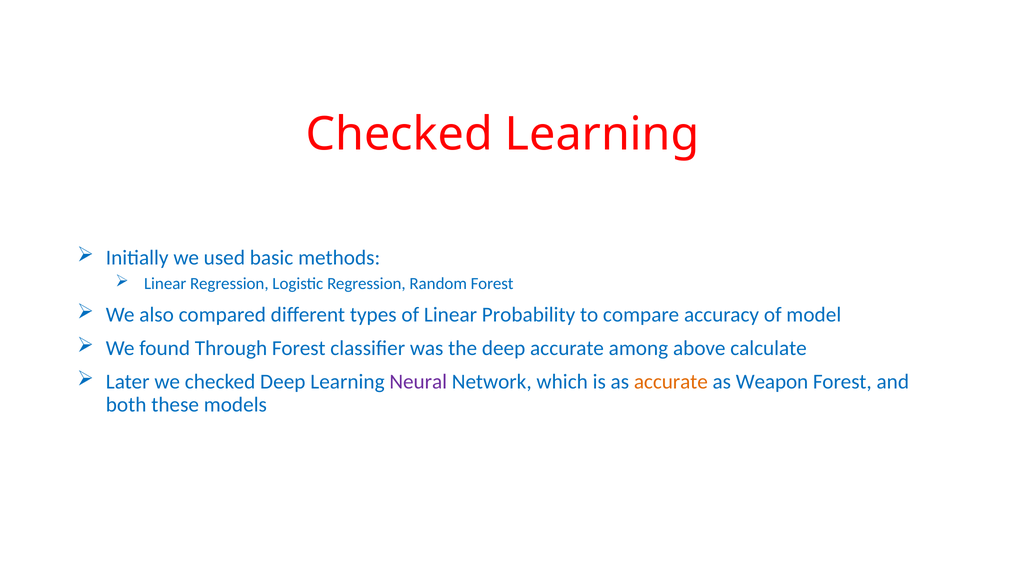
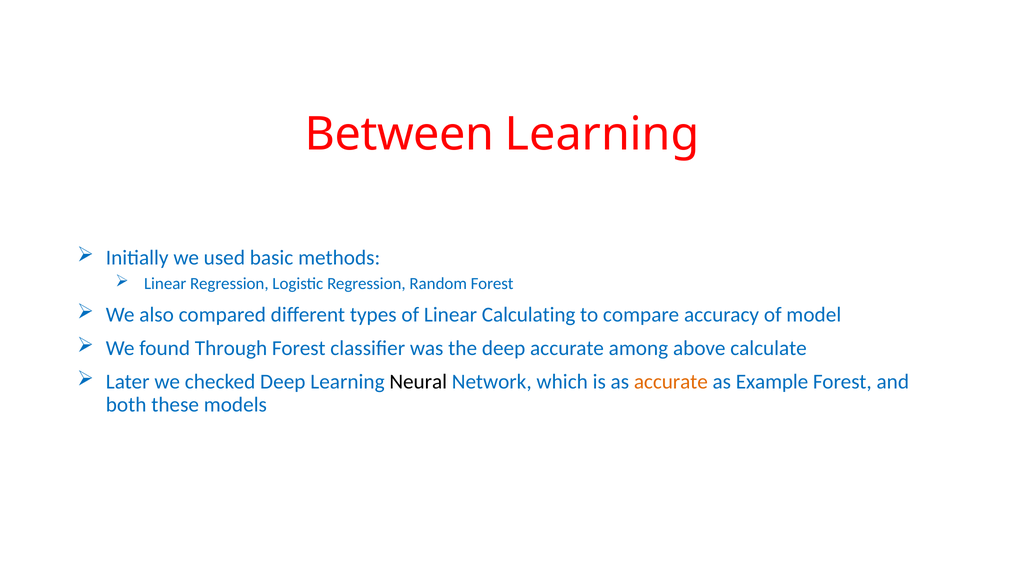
Checked at (399, 134): Checked -> Between
Probability: Probability -> Calculating
Neural colour: purple -> black
Weapon: Weapon -> Example
